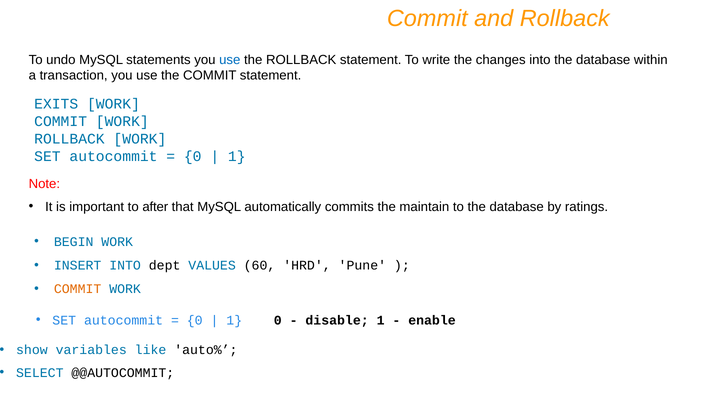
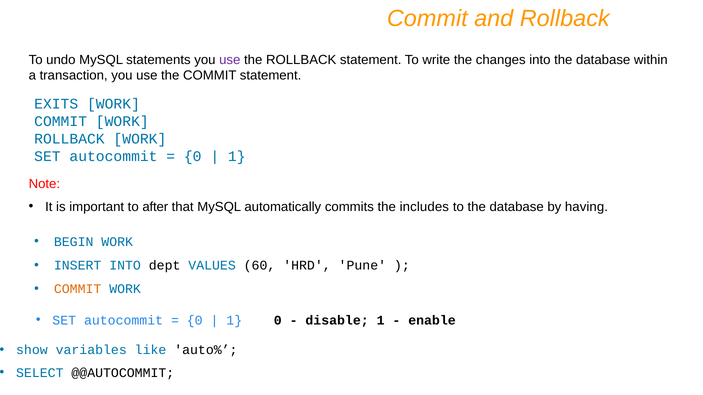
use at (230, 60) colour: blue -> purple
maintain: maintain -> includes
ratings: ratings -> having
